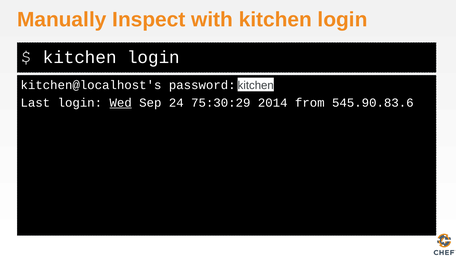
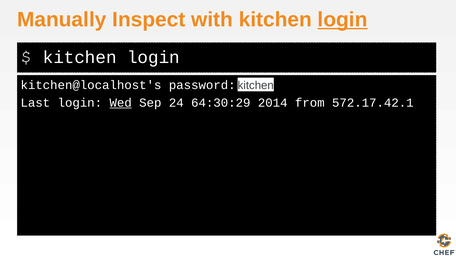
login at (343, 20) underline: none -> present
75:30:29: 75:30:29 -> 64:30:29
545.90.83.6: 545.90.83.6 -> 572.17.42.1
